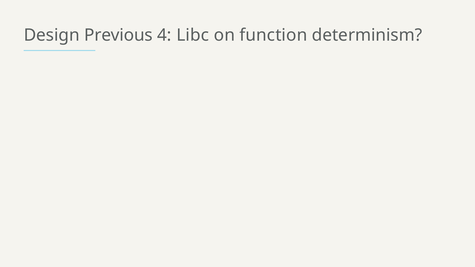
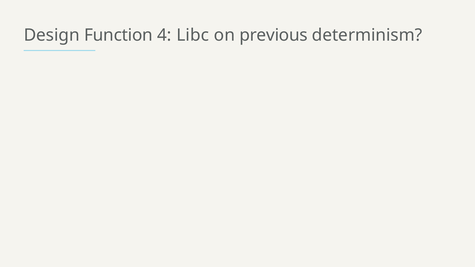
Previous: Previous -> Function
function: function -> previous
